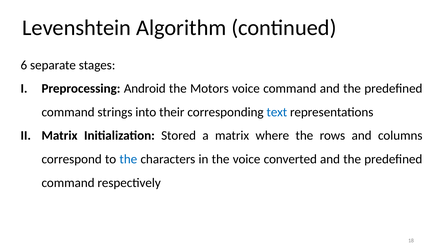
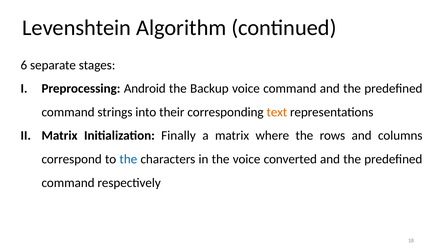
Motors: Motors -> Backup
text colour: blue -> orange
Stored: Stored -> Finally
